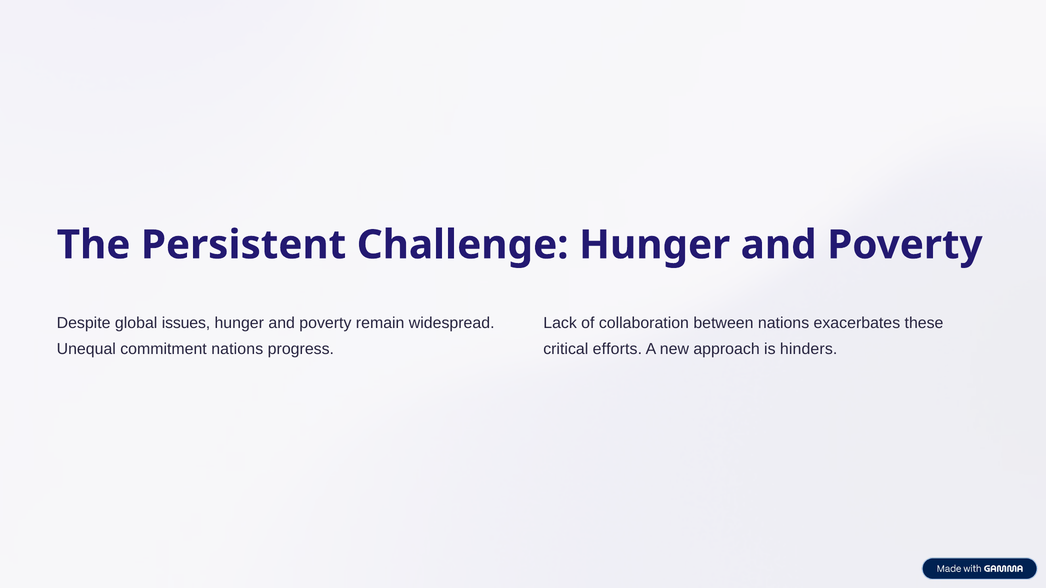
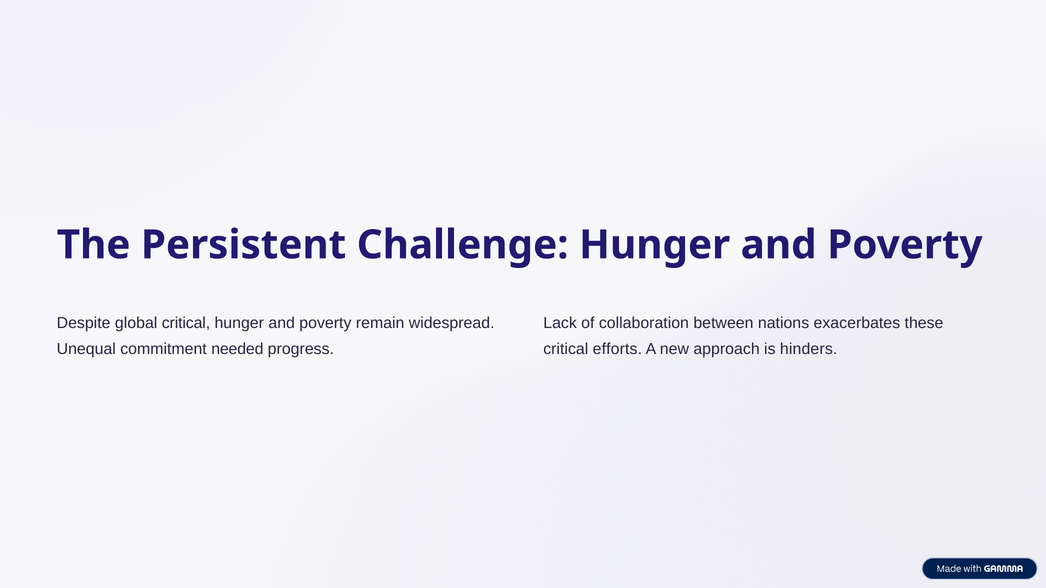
global issues: issues -> critical
commitment nations: nations -> needed
